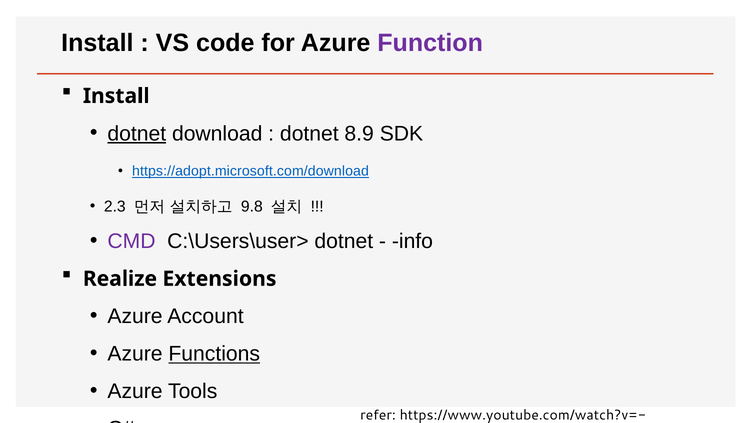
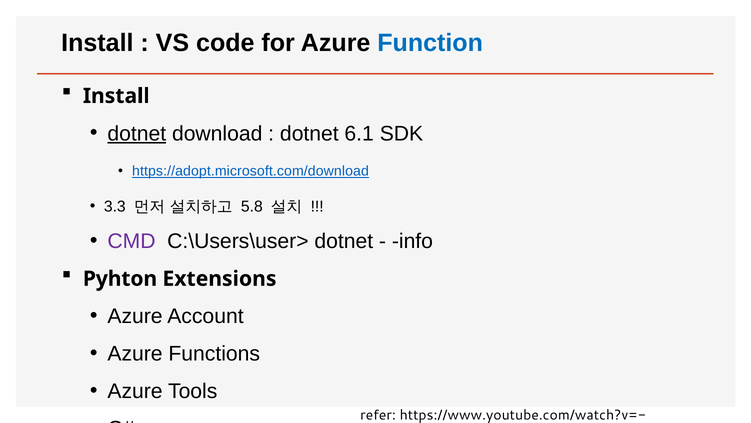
Function colour: purple -> blue
8.9: 8.9 -> 6.1
2.3: 2.3 -> 3.3
9.8: 9.8 -> 5.8
Realize: Realize -> Pyhton
Functions underline: present -> none
